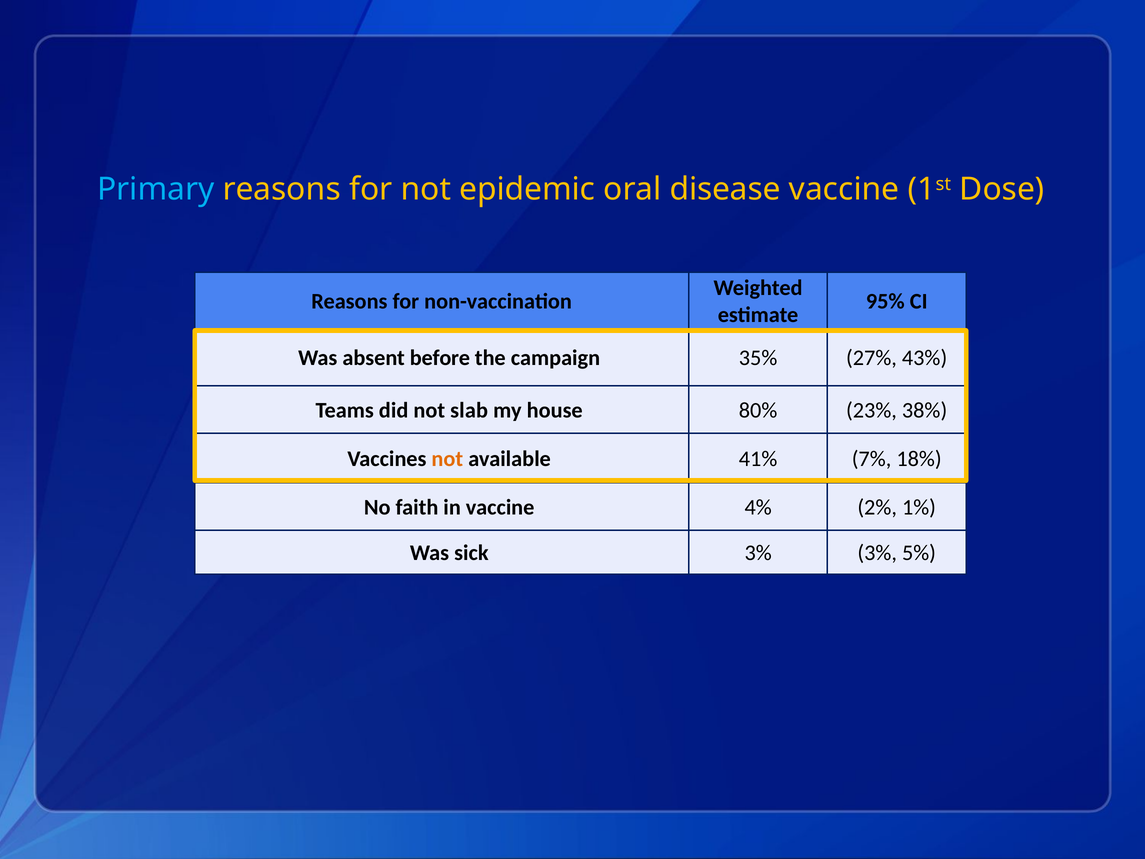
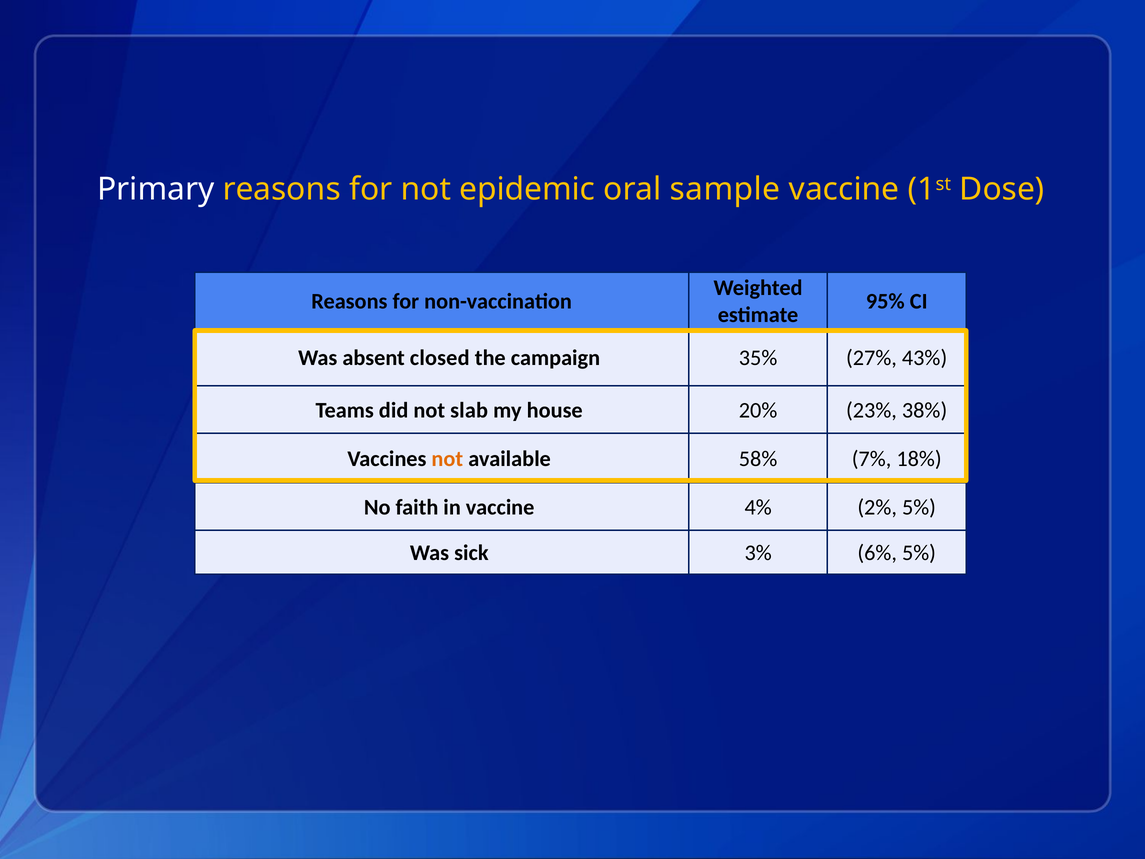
Primary colour: light blue -> white
disease: disease -> sample
before: before -> closed
80%: 80% -> 20%
41%: 41% -> 58%
2% 1%: 1% -> 5%
3% 3%: 3% -> 6%
